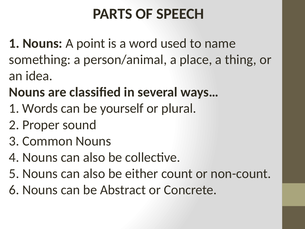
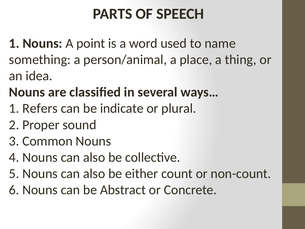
Words: Words -> Refers
yourself: yourself -> indicate
